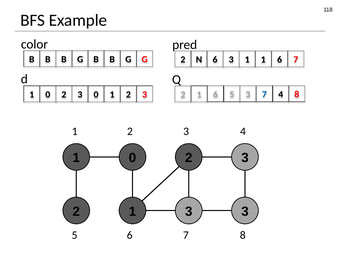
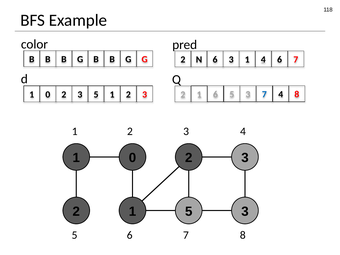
1 1: 1 -> 4
3 0: 0 -> 5
2 1 3: 3 -> 5
